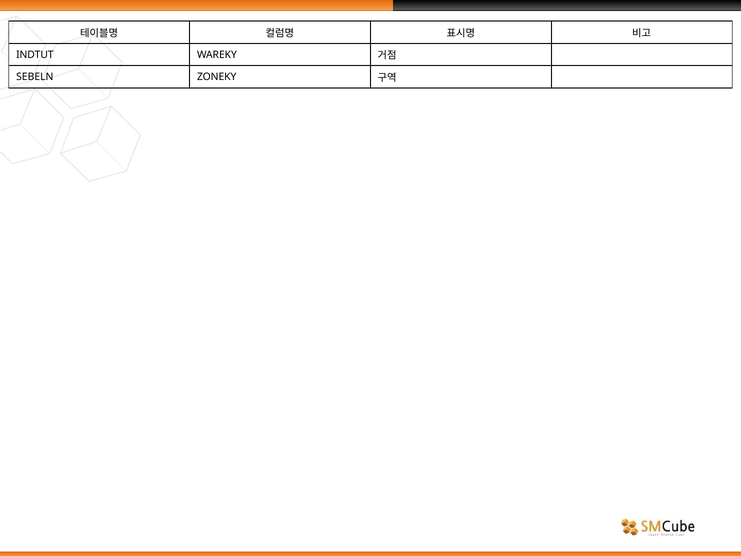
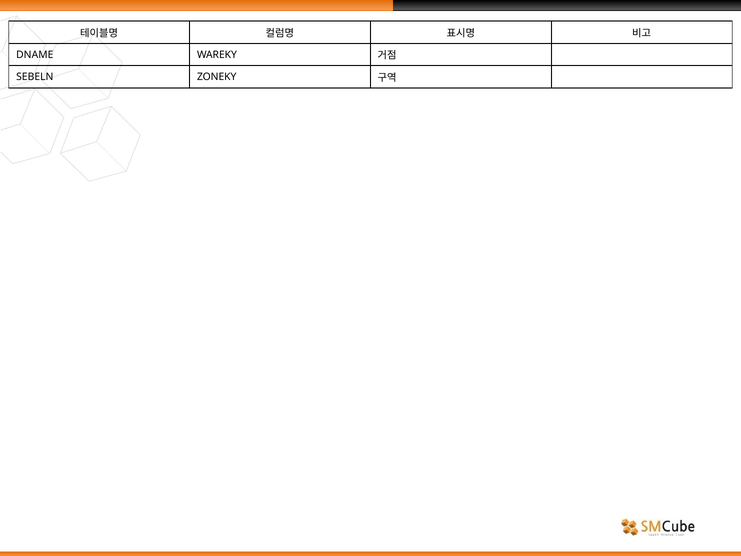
INDTUT: INDTUT -> DNAME
